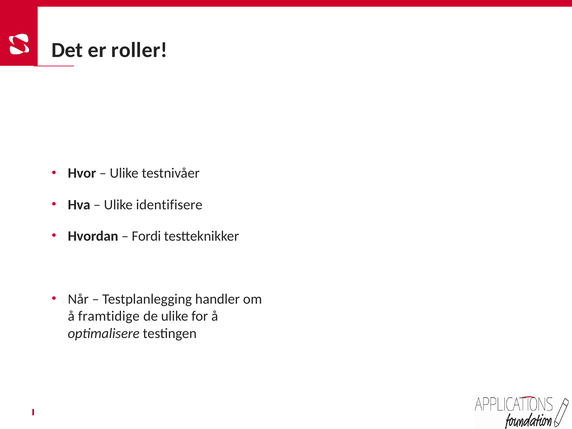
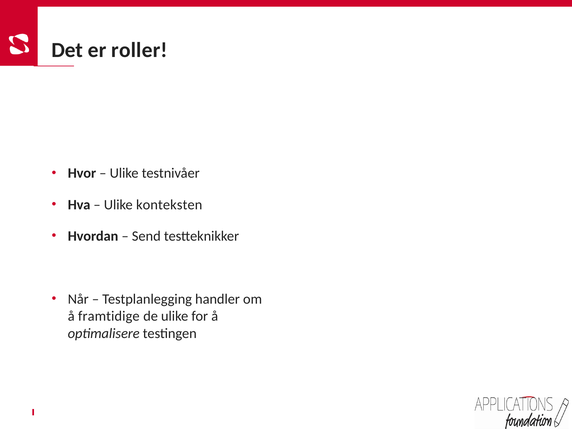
identifisere: identifisere -> konteksten
Fordi: Fordi -> Send
